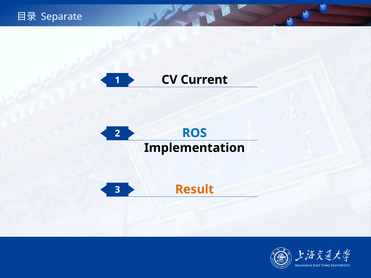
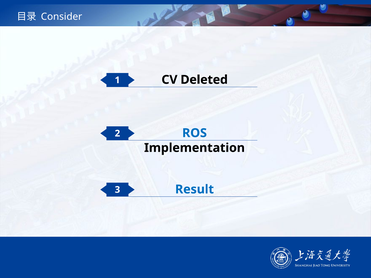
Separate: Separate -> Consider
Current: Current -> Deleted
Result colour: orange -> blue
